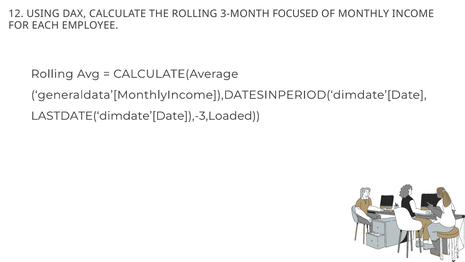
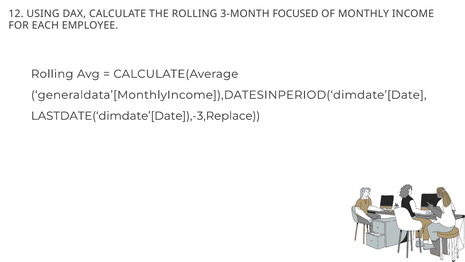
LASTDATE(‘dimdate’[Date]),-3,Loaded: LASTDATE(‘dimdate’[Date]),-3,Loaded -> LASTDATE(‘dimdate’[Date]),-3,Replace
